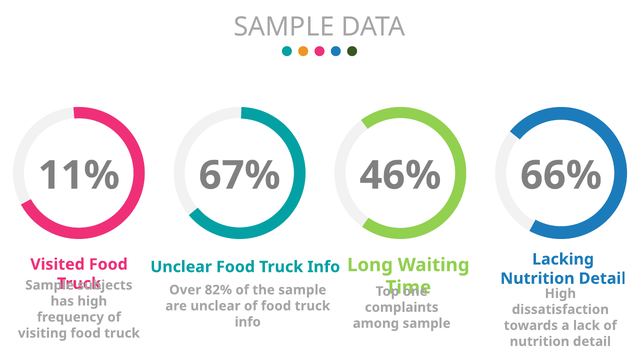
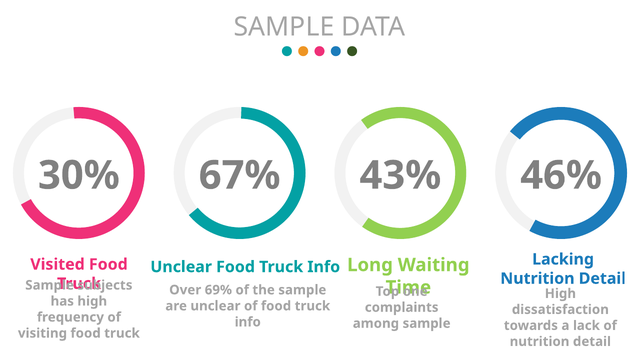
11%: 11% -> 30%
46%: 46% -> 43%
66%: 66% -> 46%
82%: 82% -> 69%
